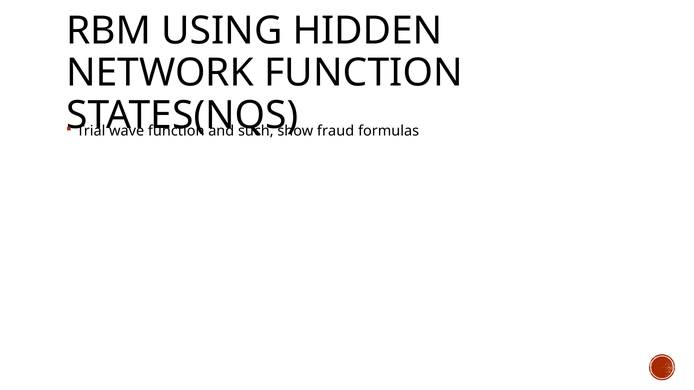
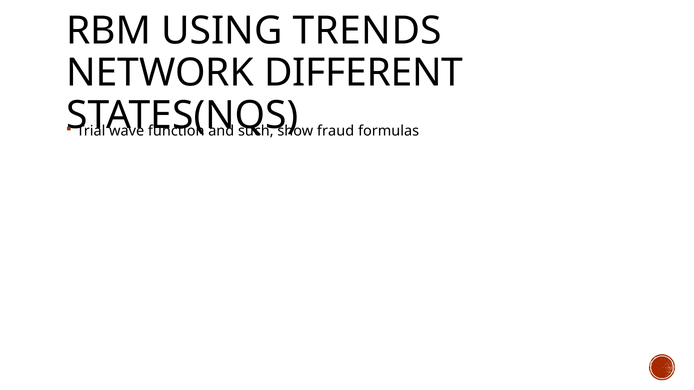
HIDDEN: HIDDEN -> TRENDS
NETWORK FUNCTION: FUNCTION -> DIFFERENT
